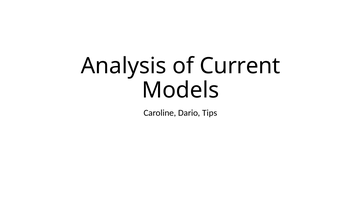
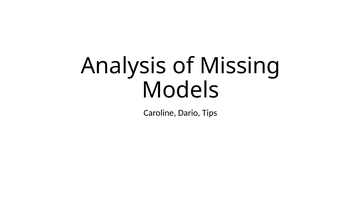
Current: Current -> Missing
